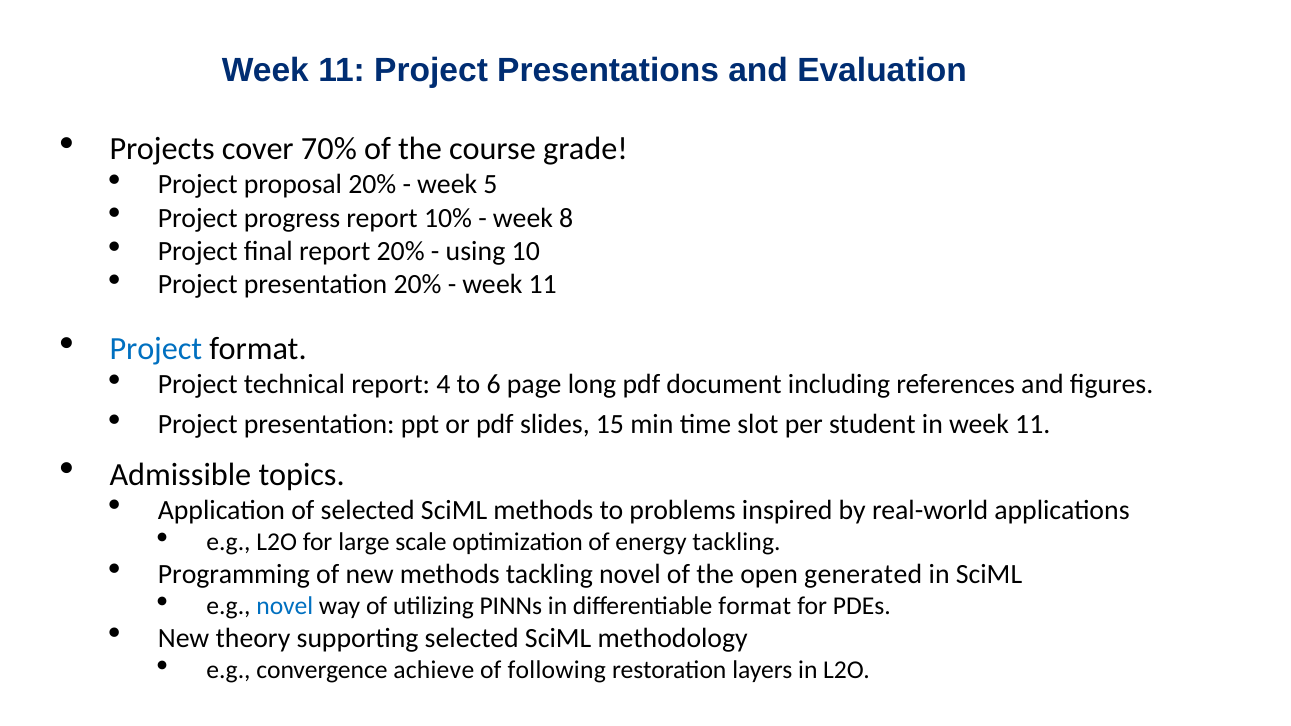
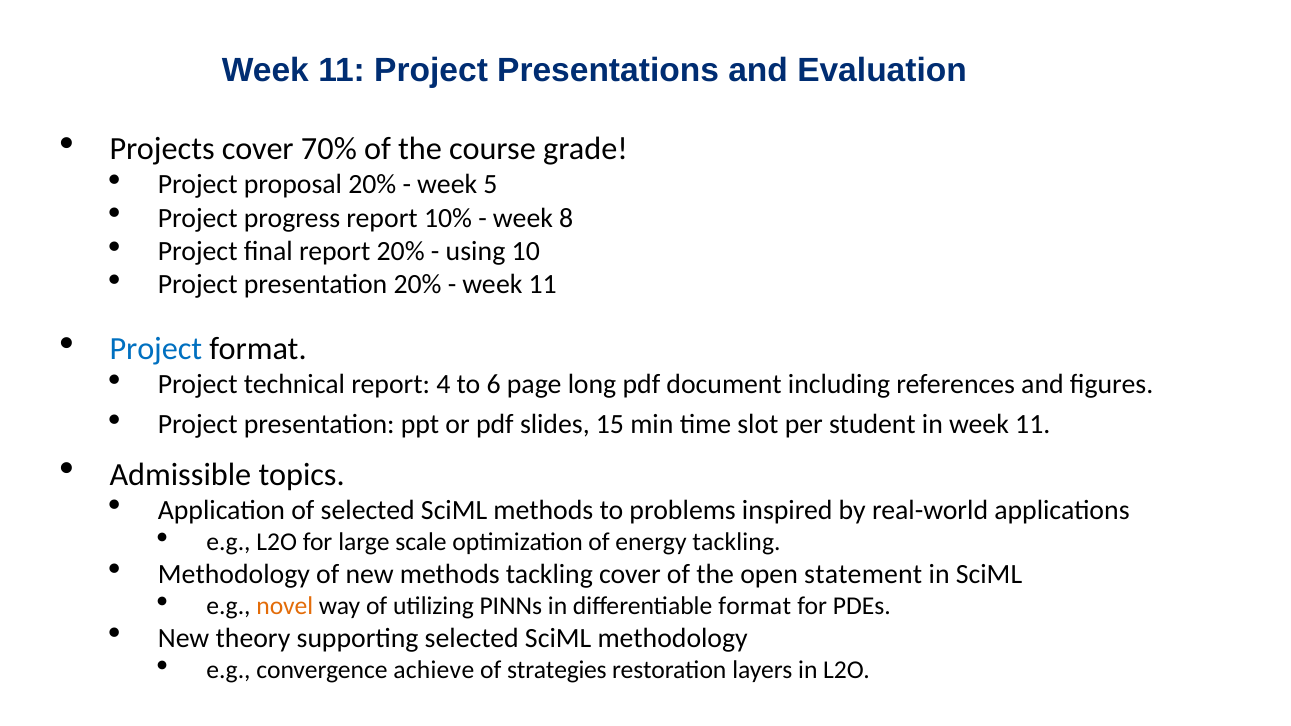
Programming at (234, 574): Programming -> Methodology
tackling novel: novel -> cover
generated: generated -> statement
novel at (285, 606) colour: blue -> orange
following: following -> strategies
